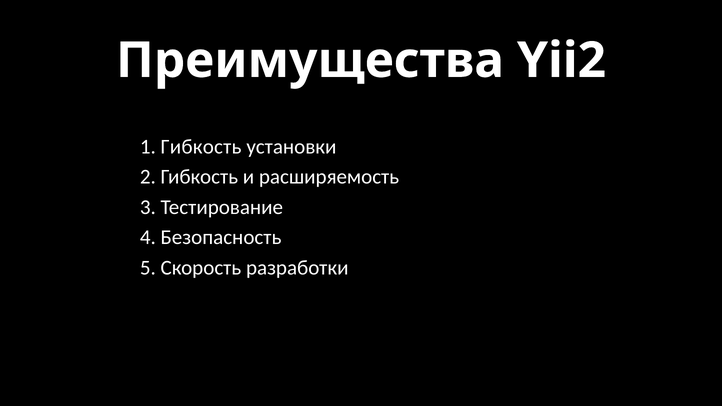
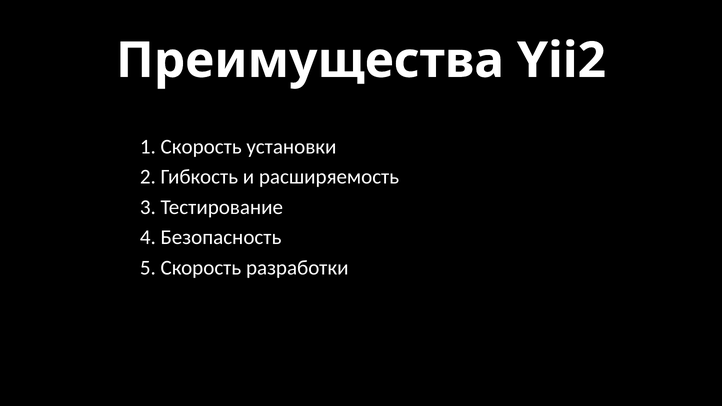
1 Гибкость: Гибкость -> Скорость
